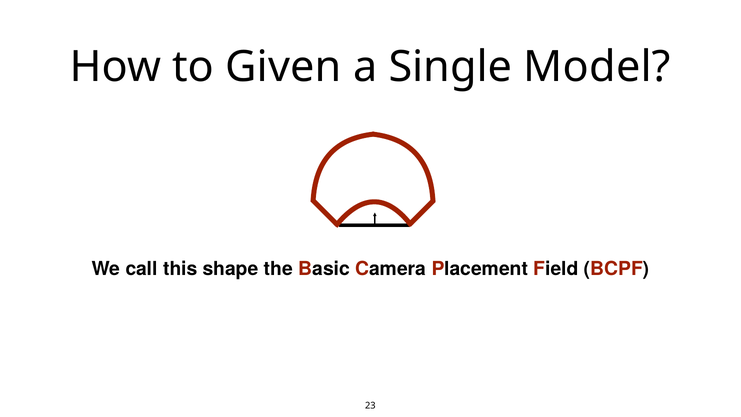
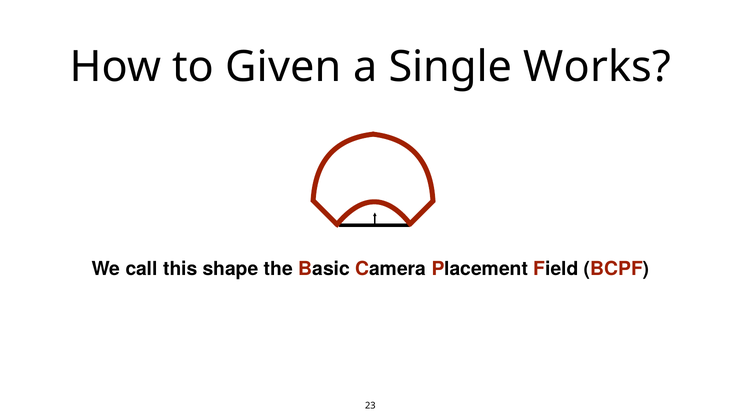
Model: Model -> Works
